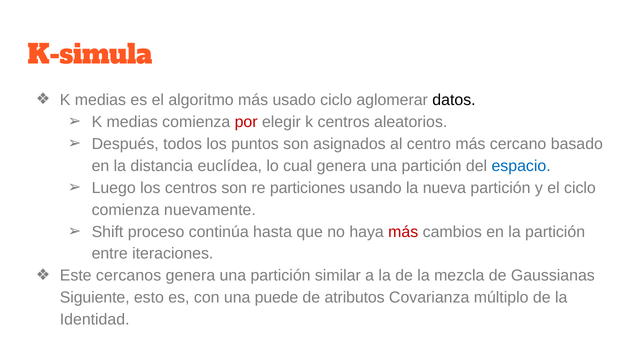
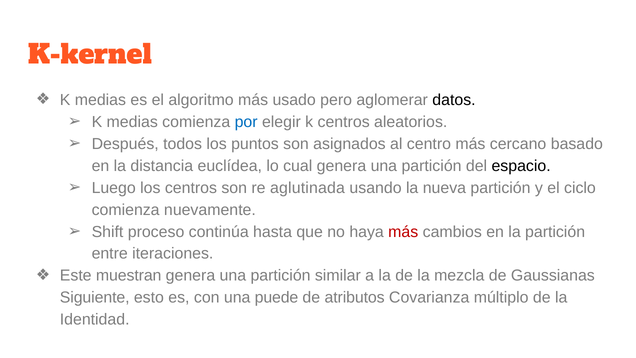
K-simula: K-simula -> K-kernel
usado ciclo: ciclo -> pero
por colour: red -> blue
espacio colour: blue -> black
particiones: particiones -> aglutinada
cercanos: cercanos -> muestran
